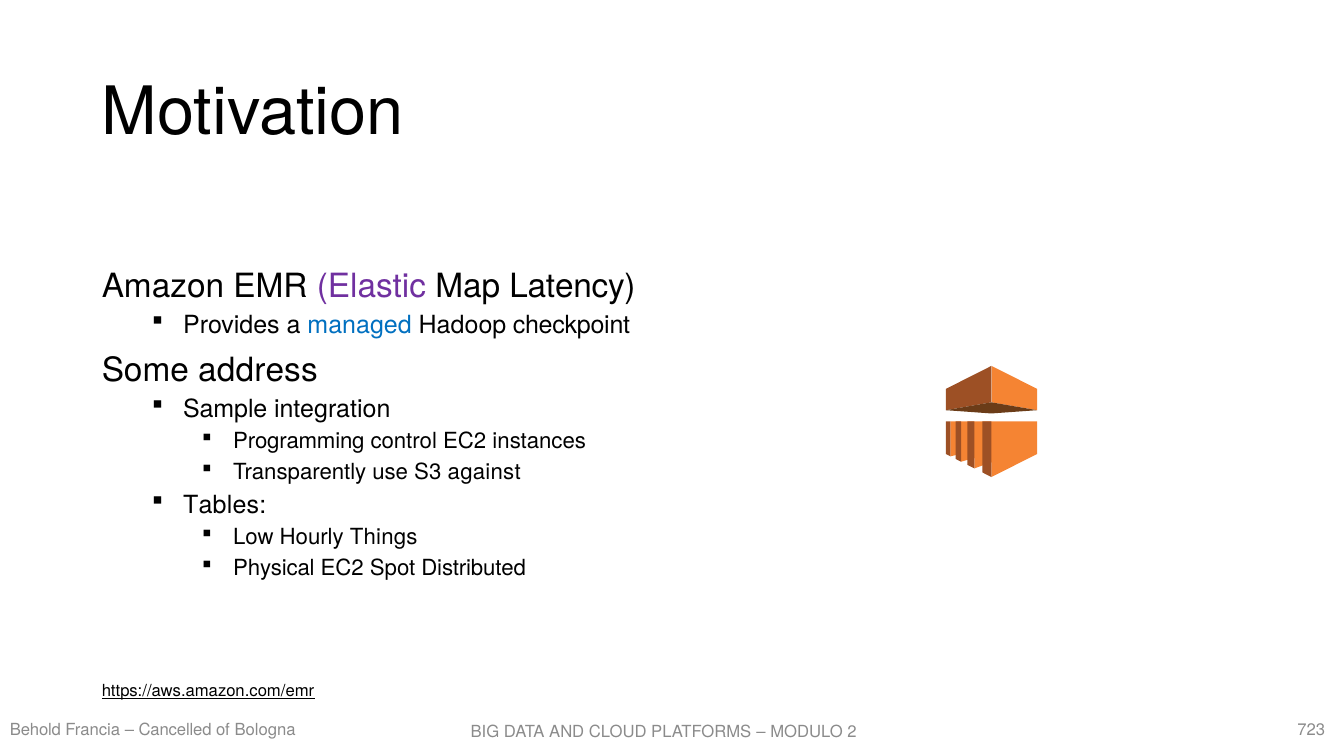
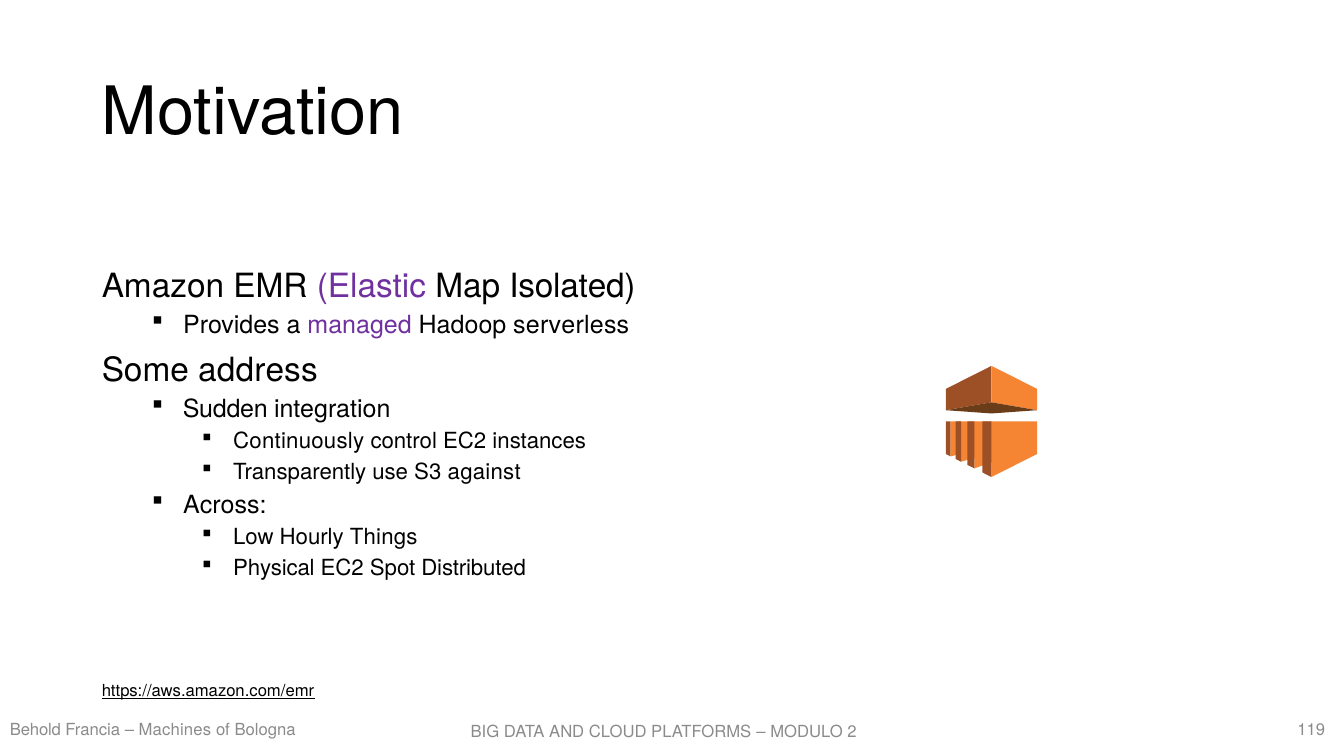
Latency: Latency -> Isolated
managed colour: blue -> purple
checkpoint: checkpoint -> serverless
Sample: Sample -> Sudden
Programming: Programming -> Continuously
Tables: Tables -> Across
Cancelled: Cancelled -> Machines
723: 723 -> 119
